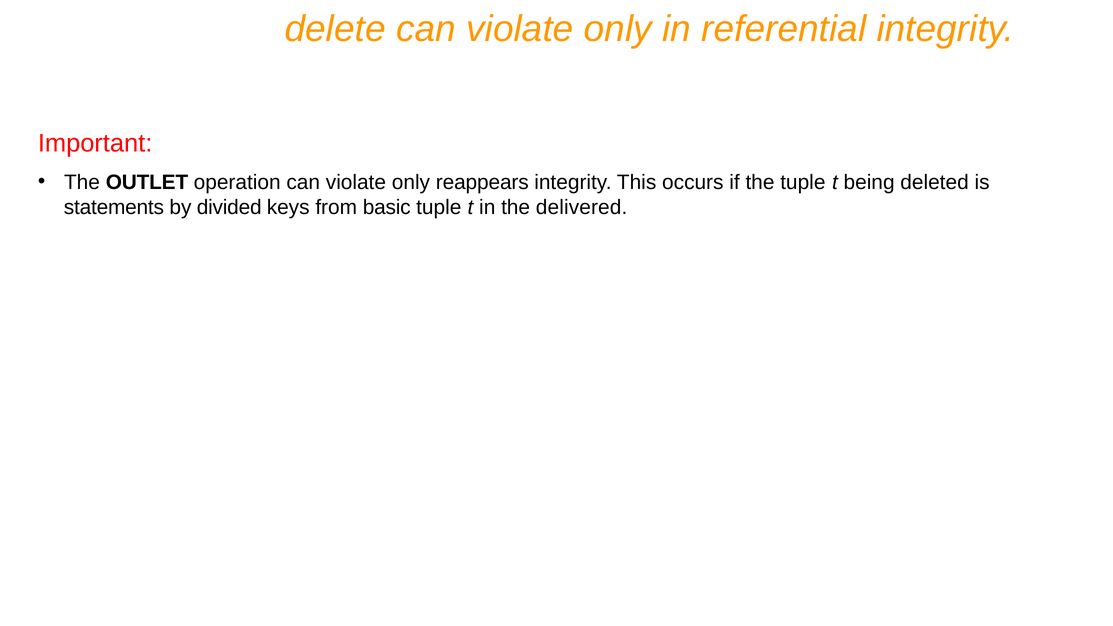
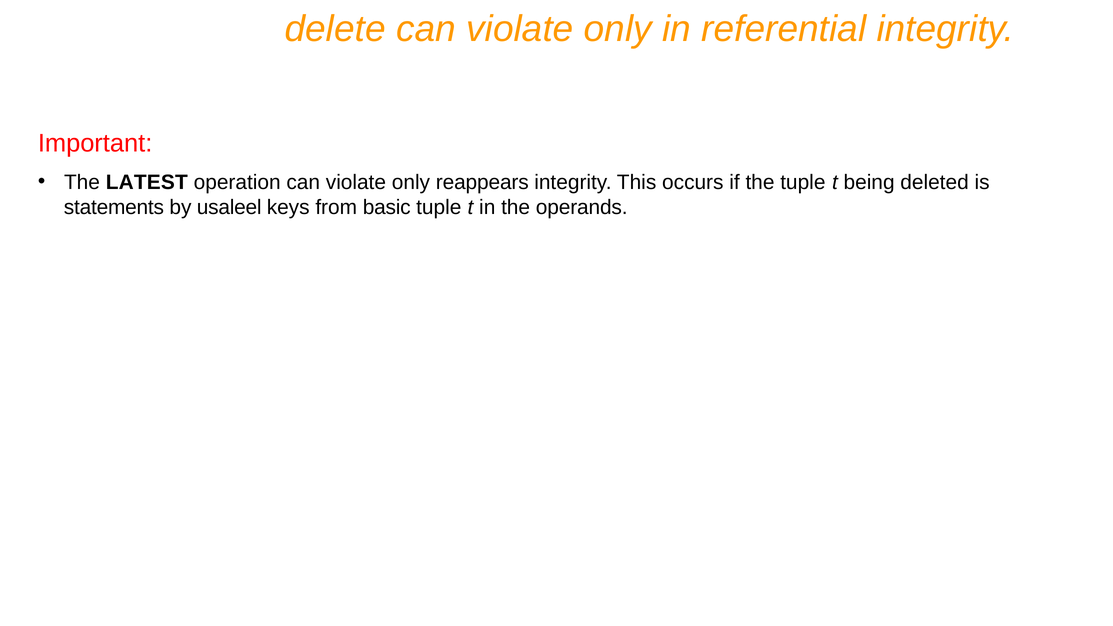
OUTLET: OUTLET -> LATEST
divided: divided -> usaleel
delivered: delivered -> operands
